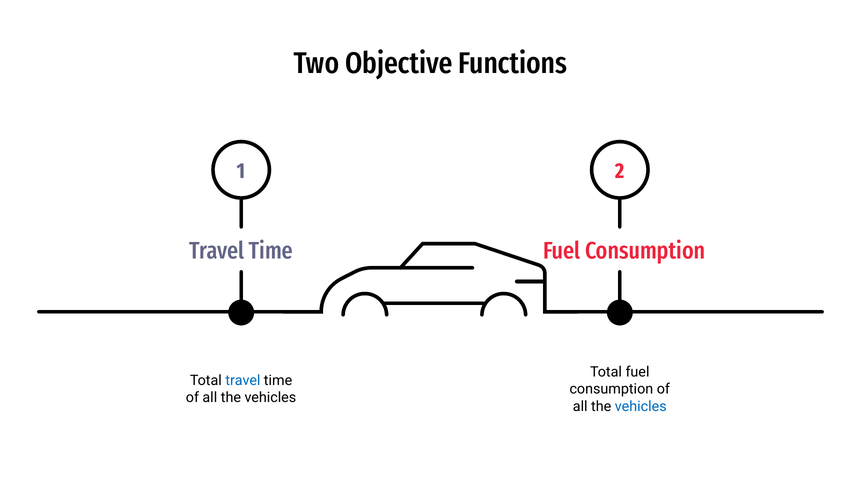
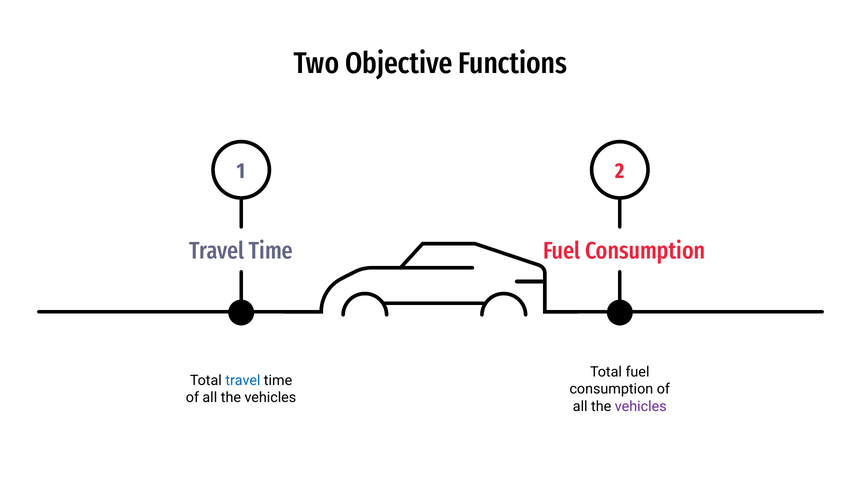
vehicles at (641, 407) colour: blue -> purple
